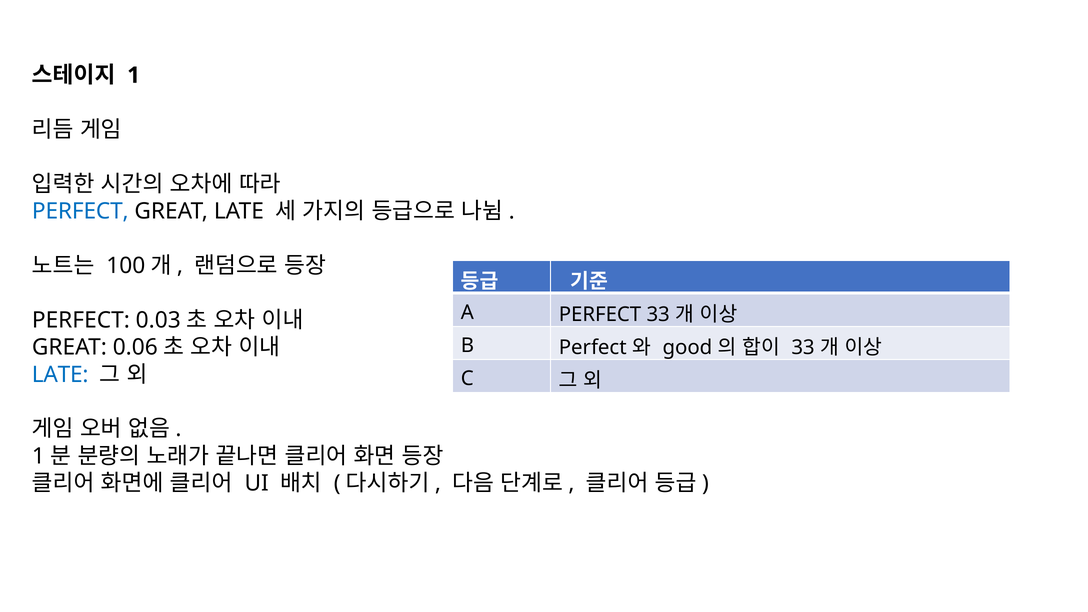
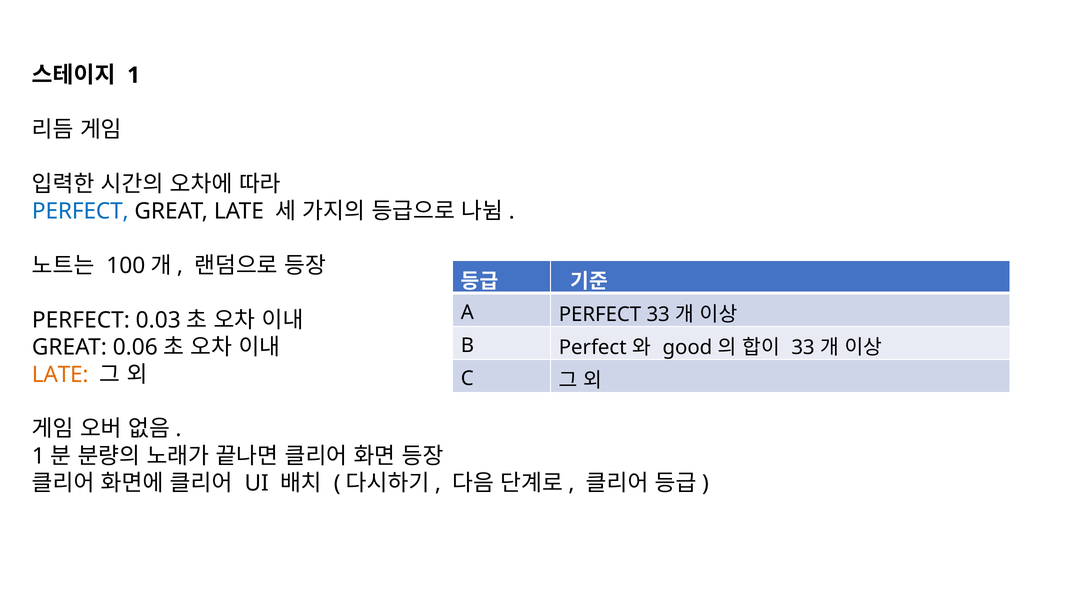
LATE at (60, 375) colour: blue -> orange
